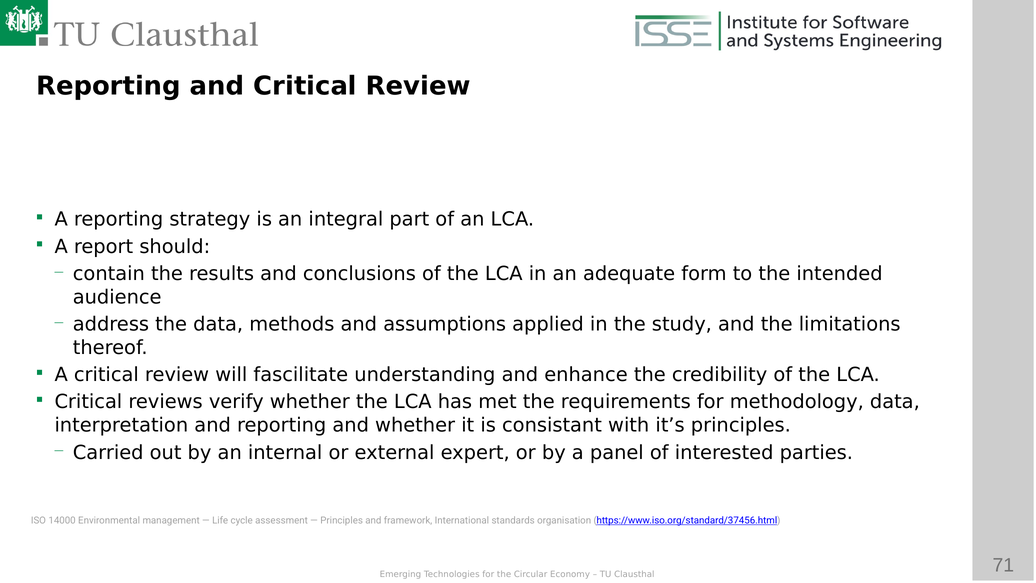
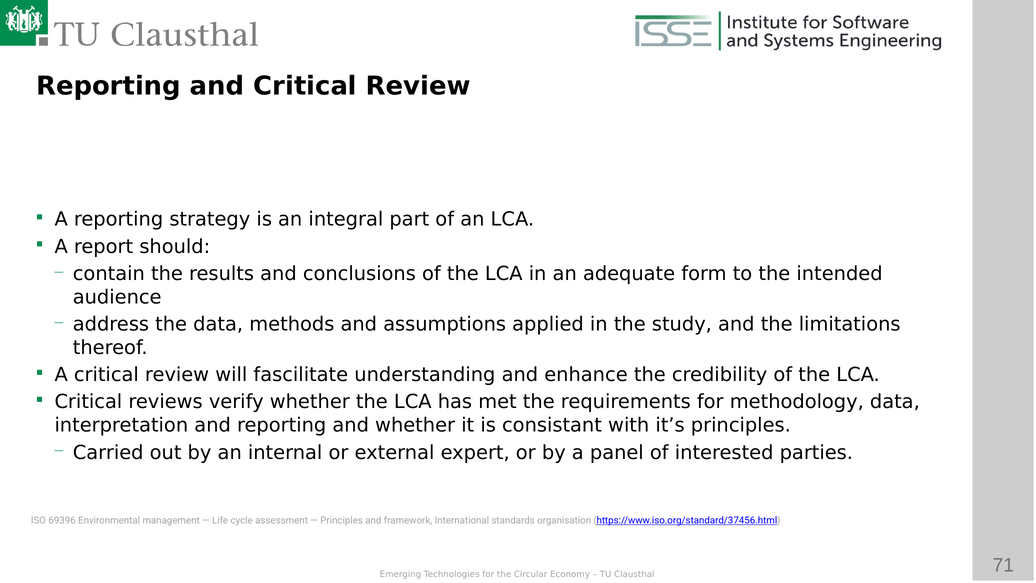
14000: 14000 -> 69396
